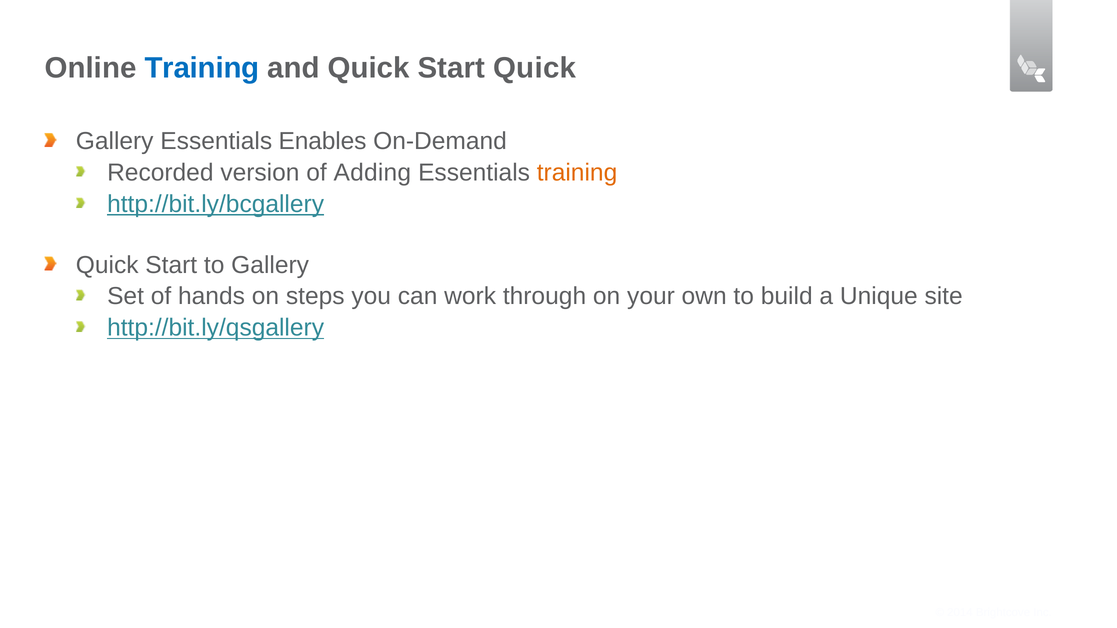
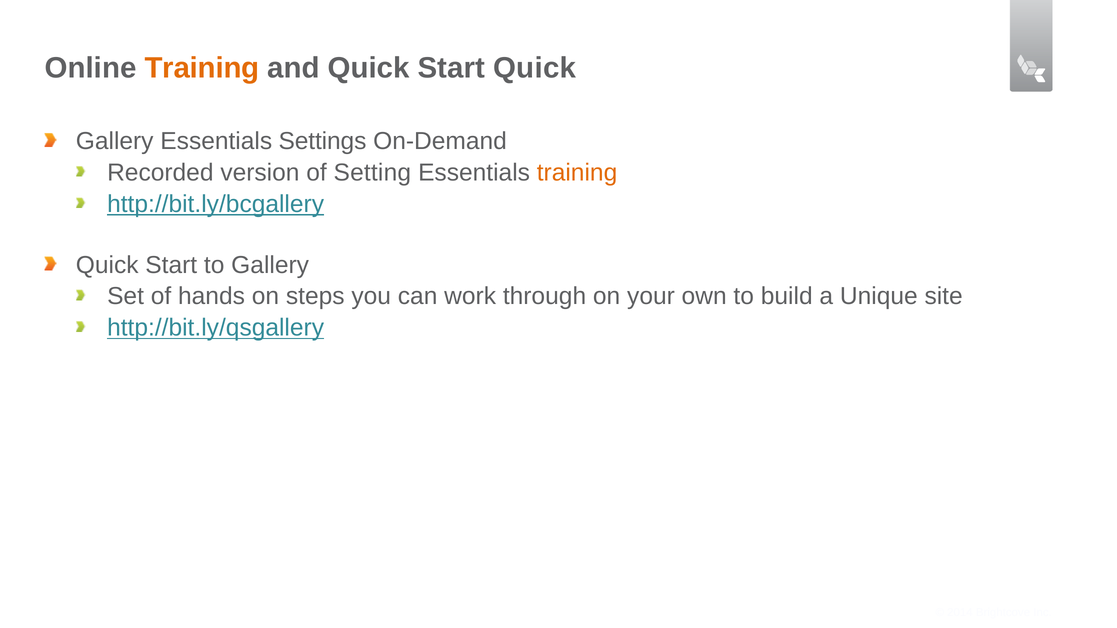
Training at (202, 68) colour: blue -> orange
Enables: Enables -> Settings
Adding: Adding -> Setting
